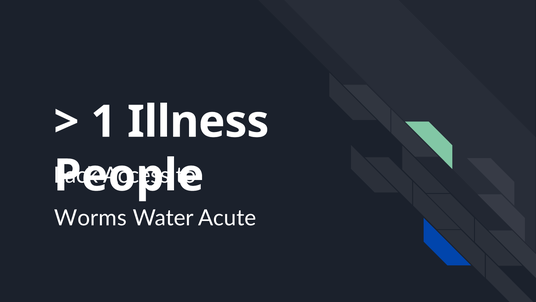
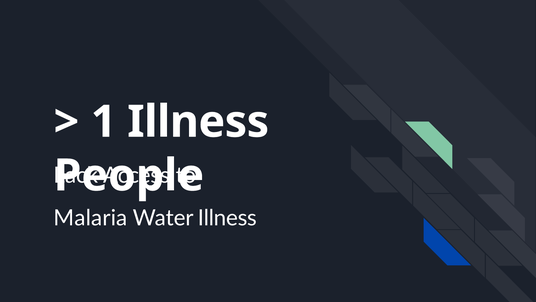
Worms: Worms -> Malaria
Water Acute: Acute -> Illness
